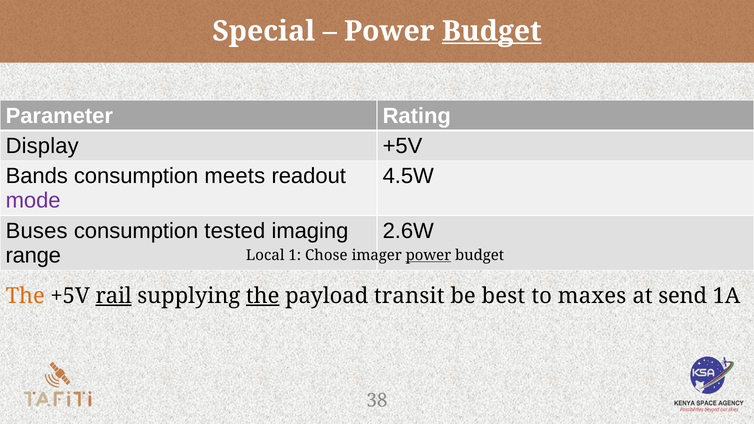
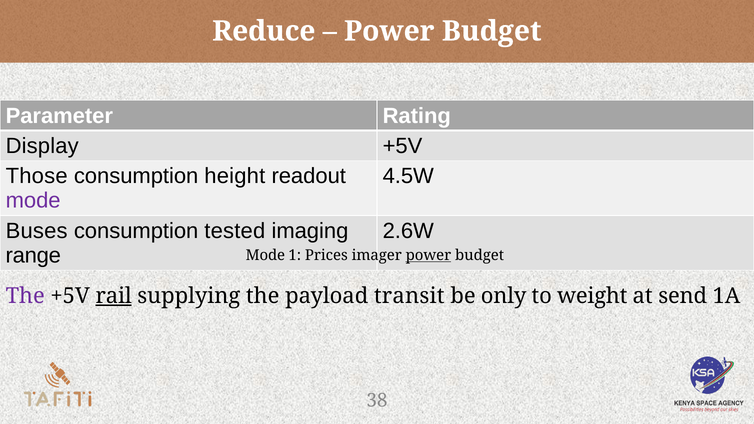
Special: Special -> Reduce
Budget at (492, 31) underline: present -> none
Bands: Bands -> Those
meets: meets -> height
Local at (265, 255): Local -> Mode
Chose: Chose -> Prices
The at (25, 296) colour: orange -> purple
the at (263, 296) underline: present -> none
best: best -> only
maxes: maxes -> weight
